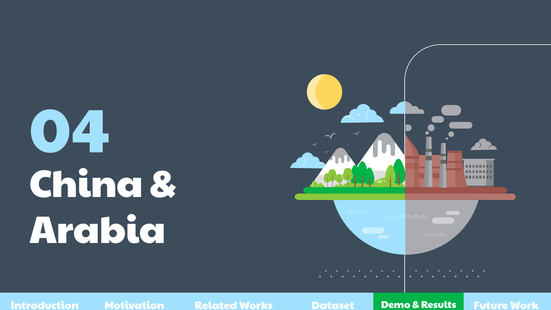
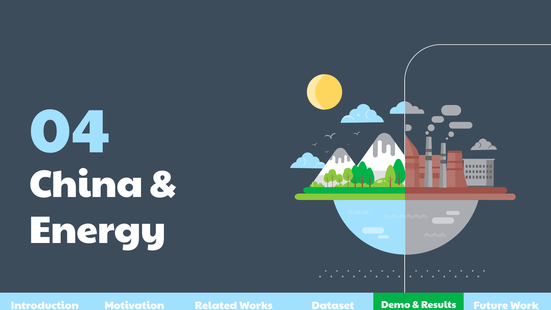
Arabia: Arabia -> Energy
